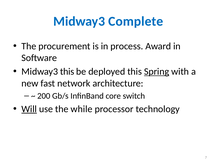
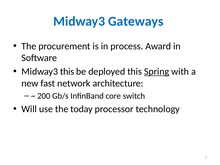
Complete: Complete -> Gateways
Will underline: present -> none
while: while -> today
